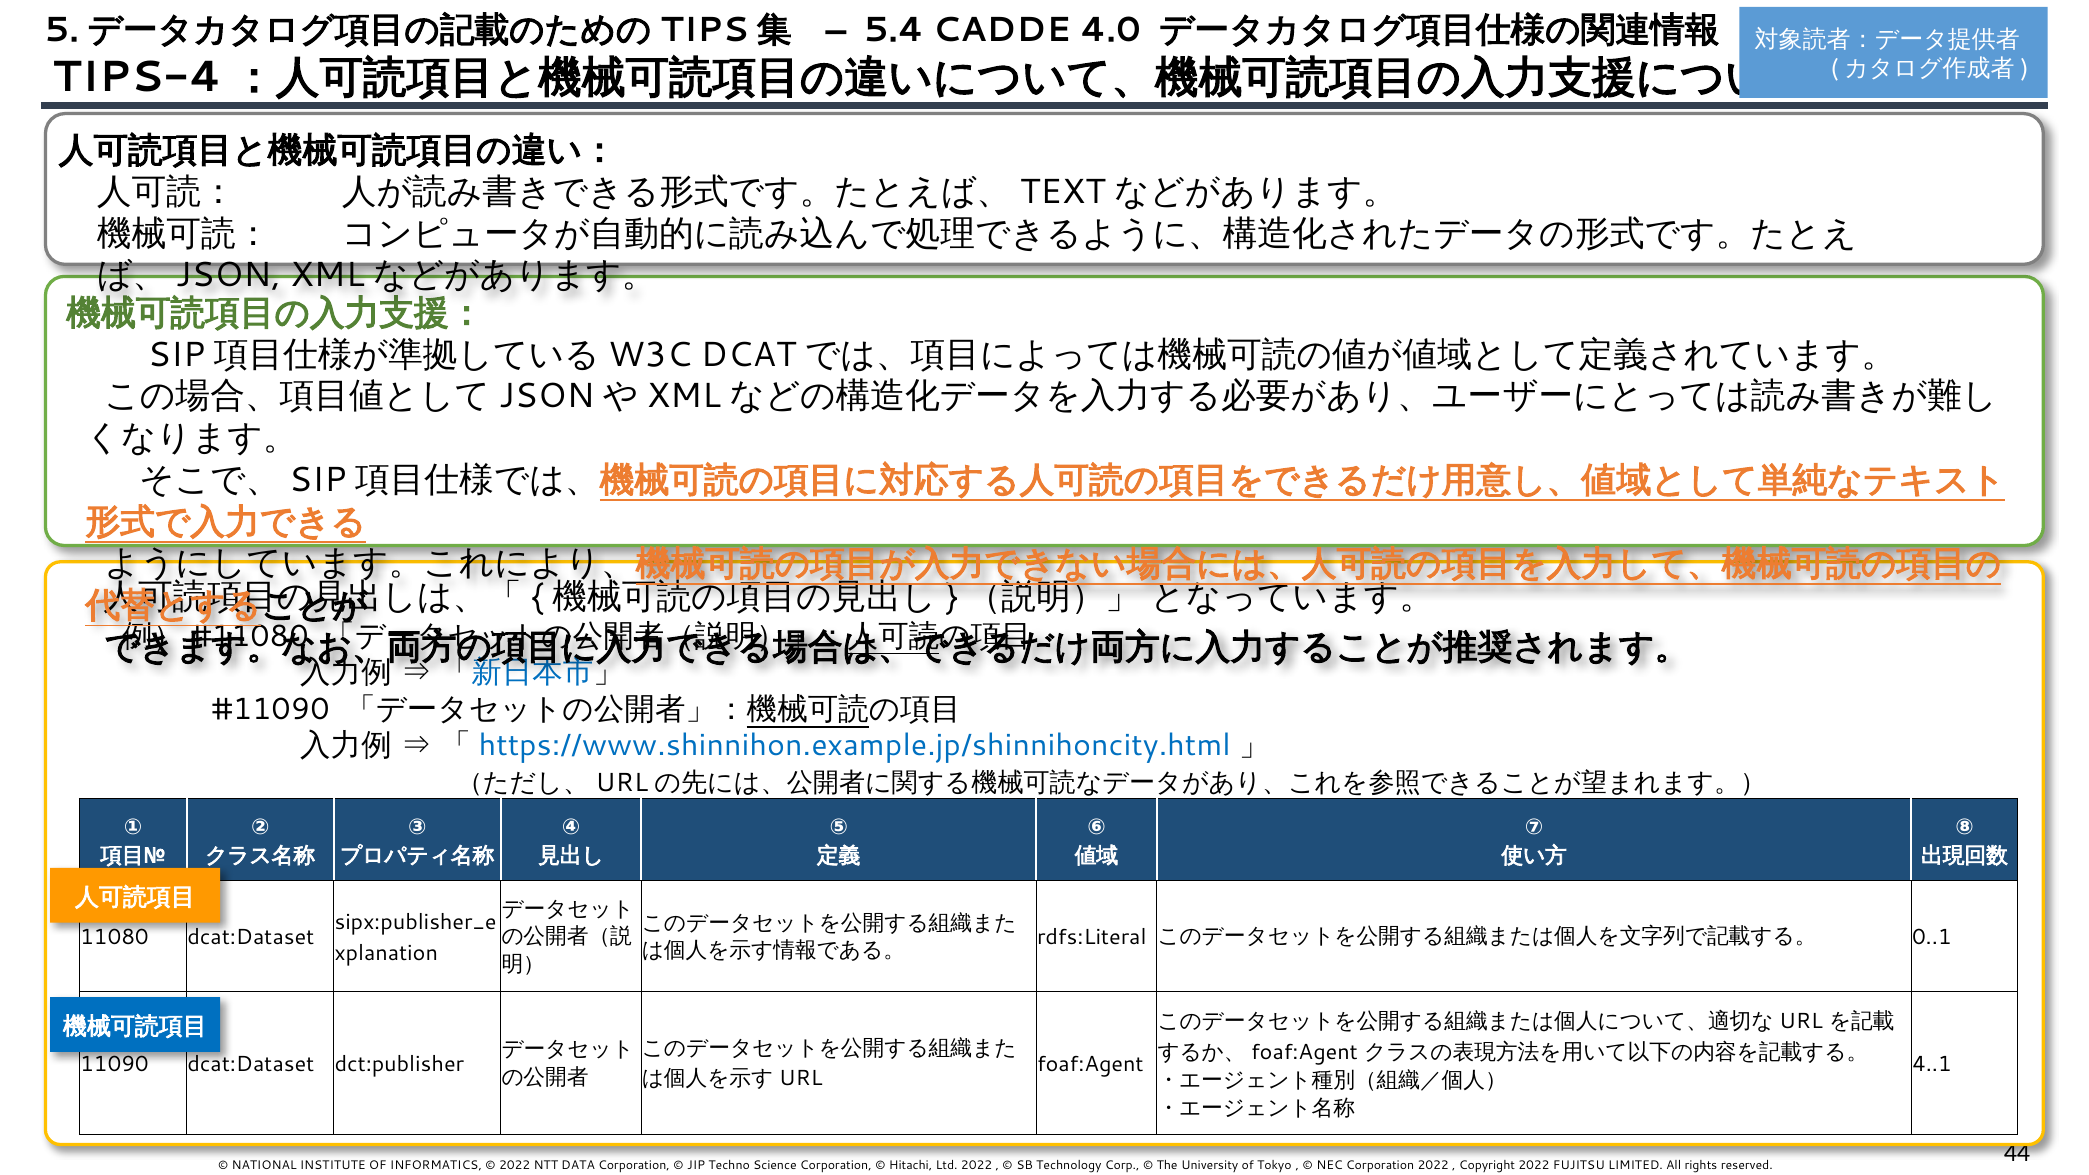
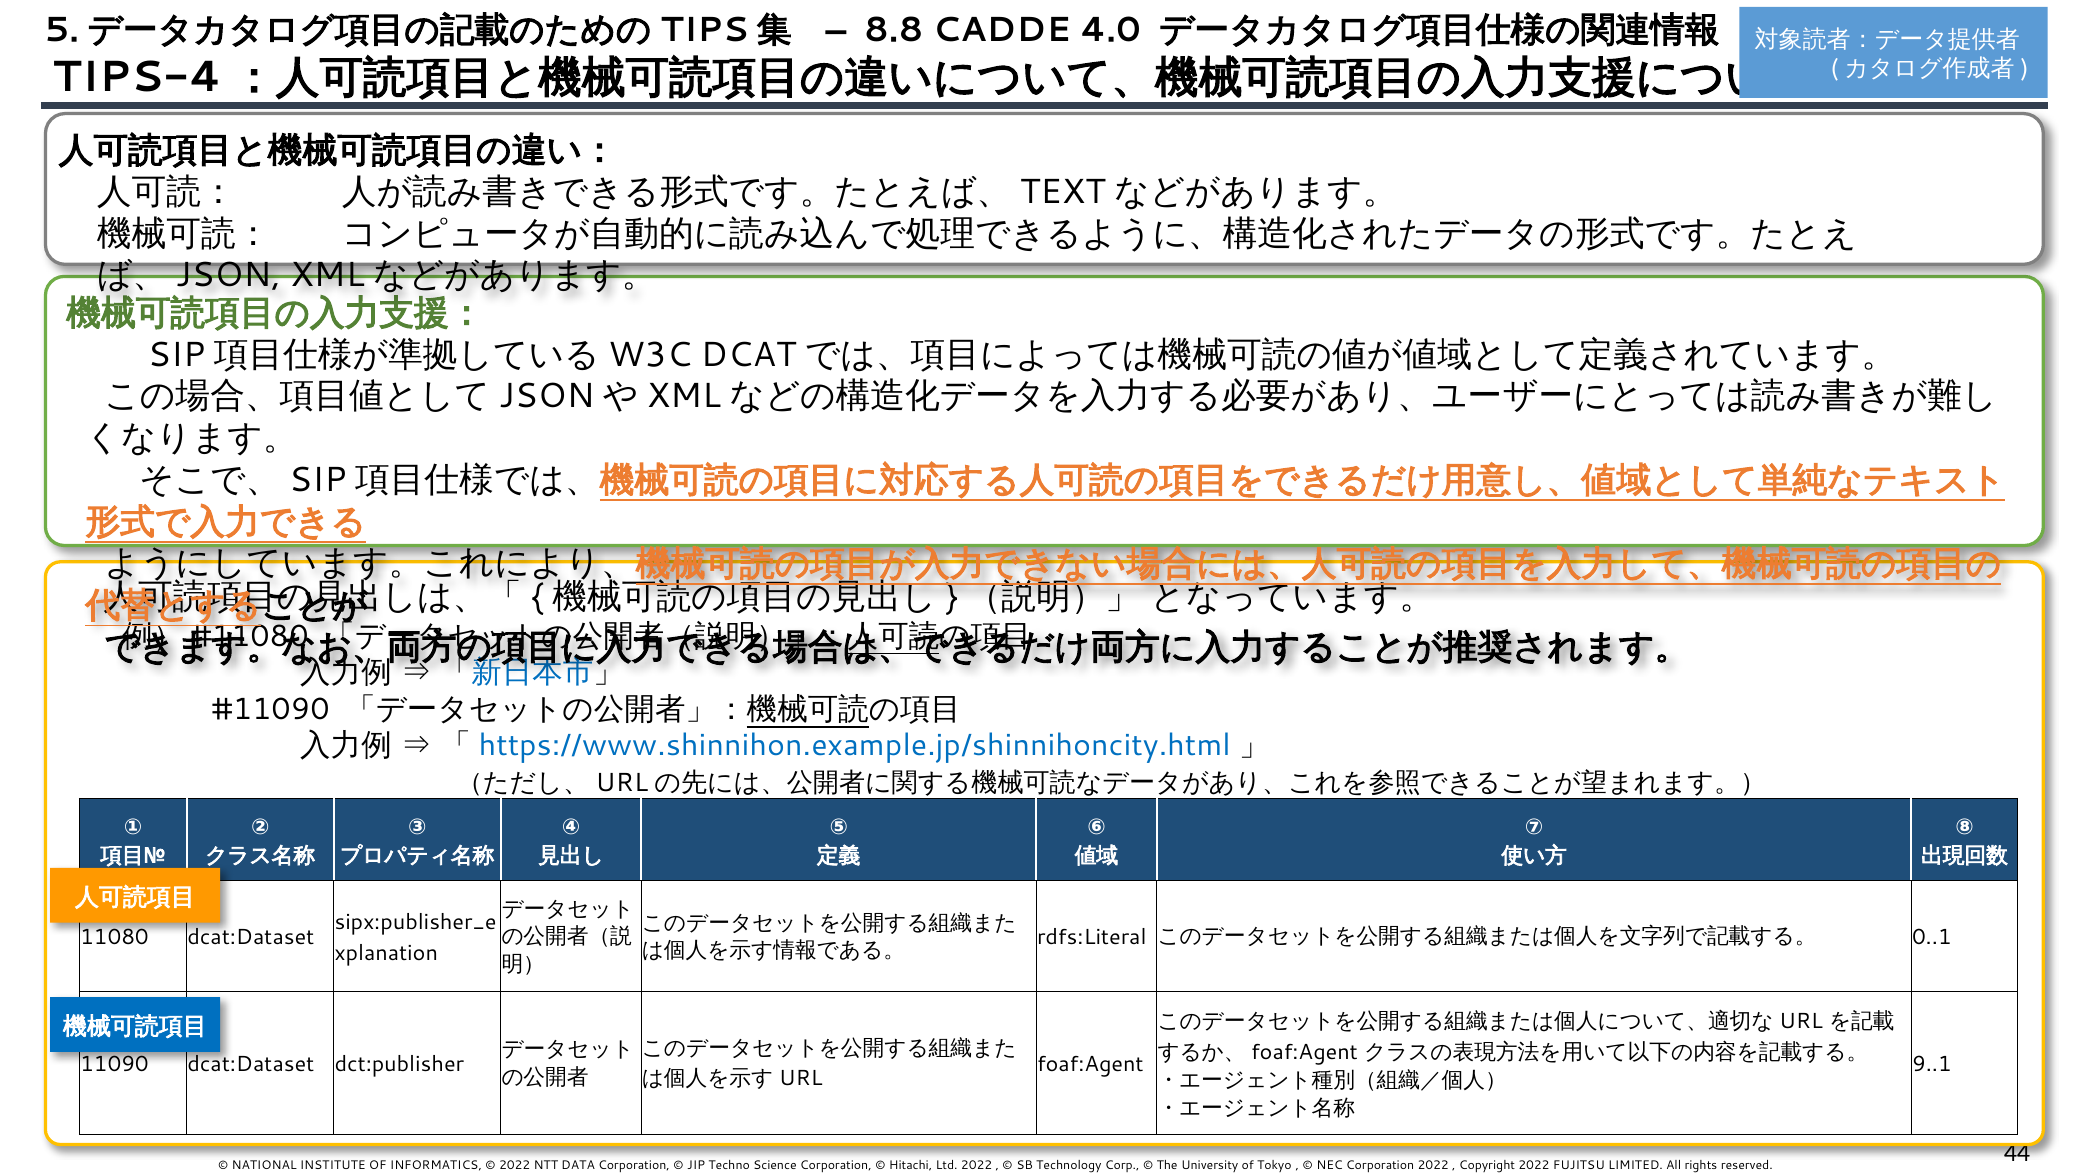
5.4: 5.4 -> 8.8
4..1: 4..1 -> 9..1
